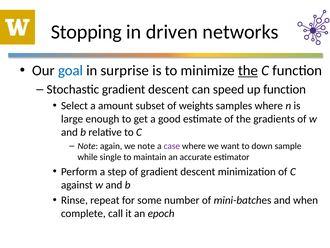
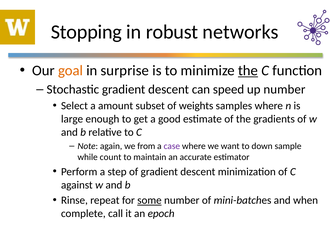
driven: driven -> robust
goal colour: blue -> orange
up function: function -> number
we note: note -> from
single: single -> count
some underline: none -> present
